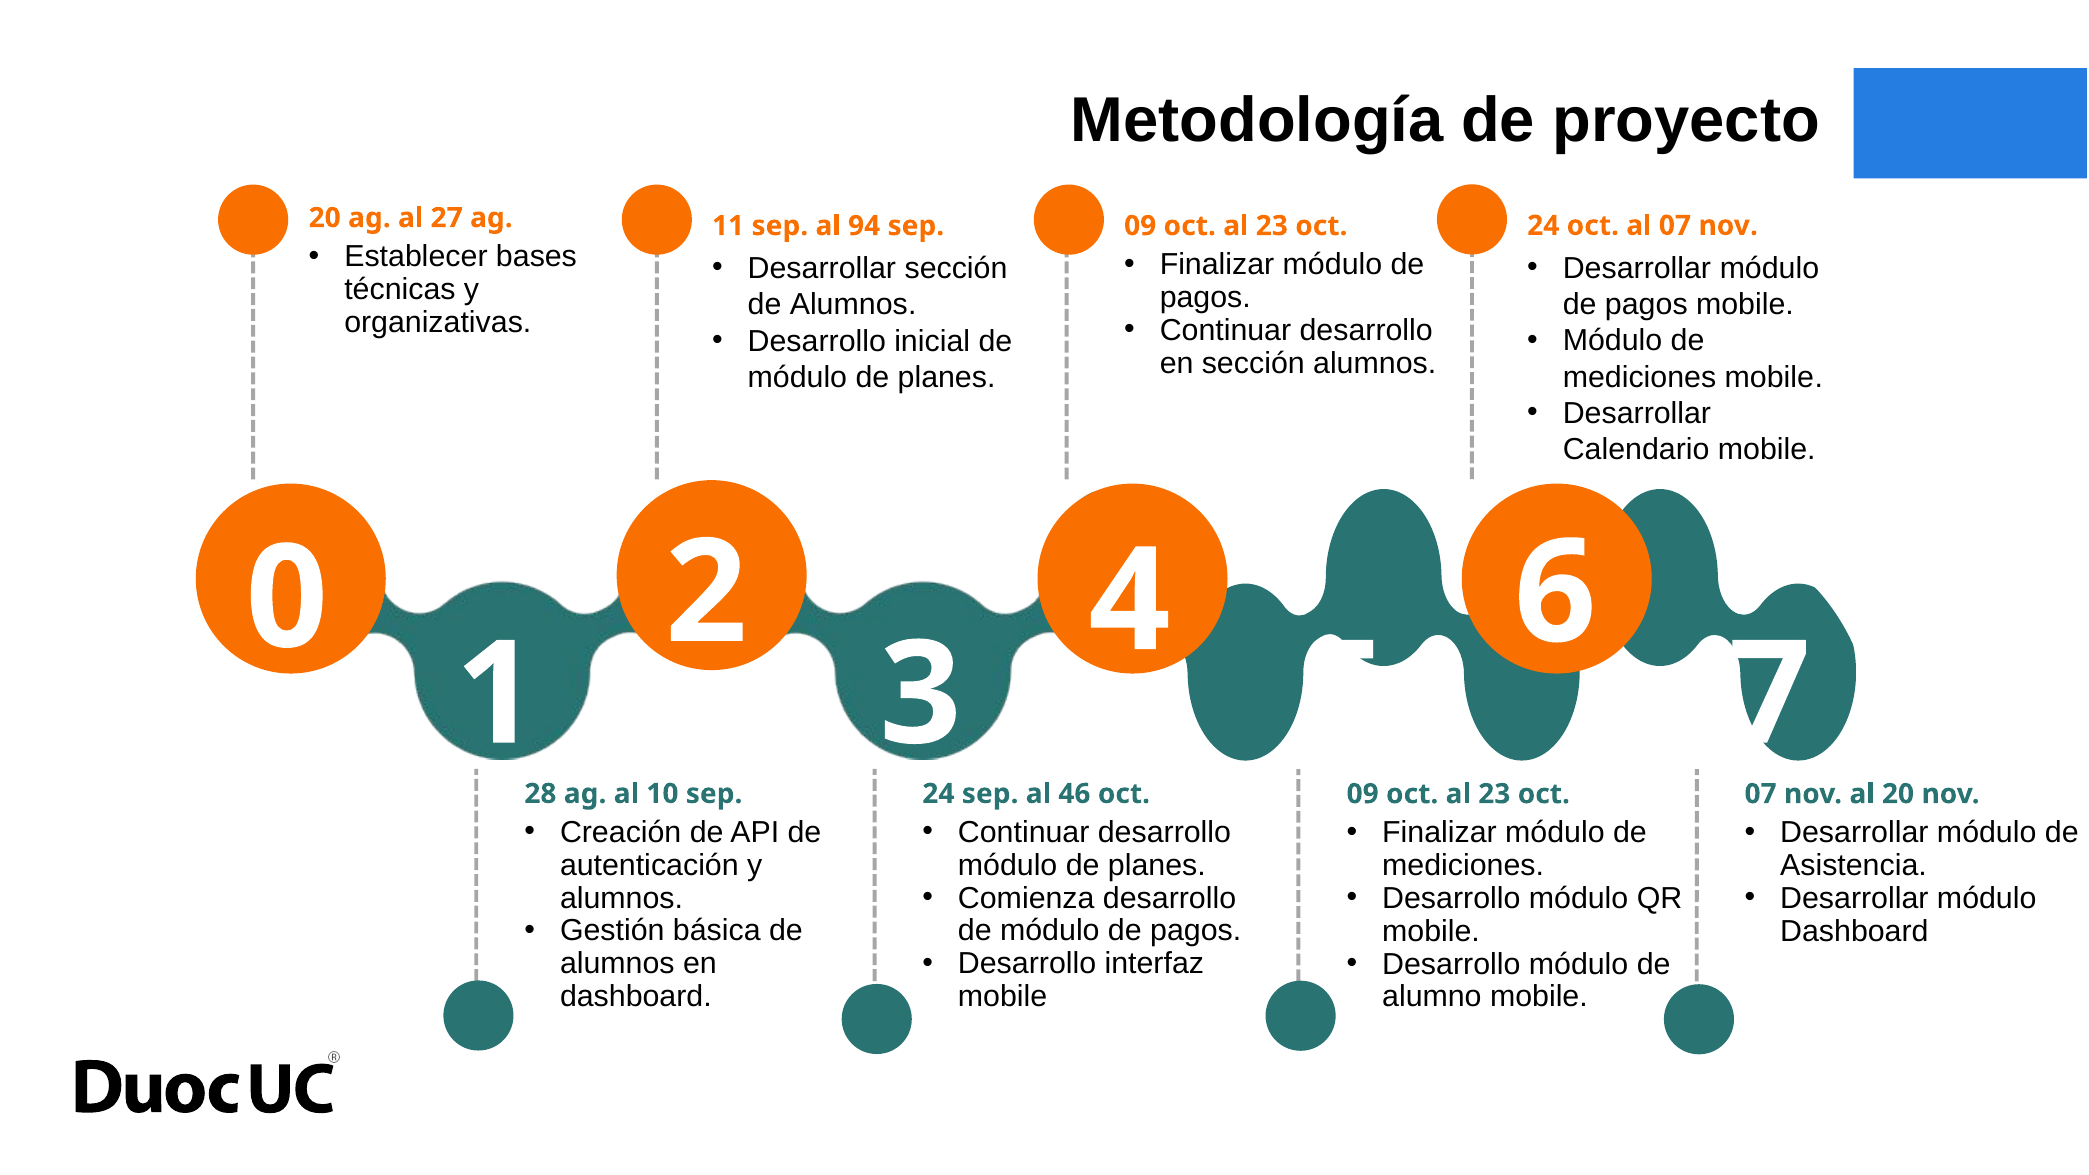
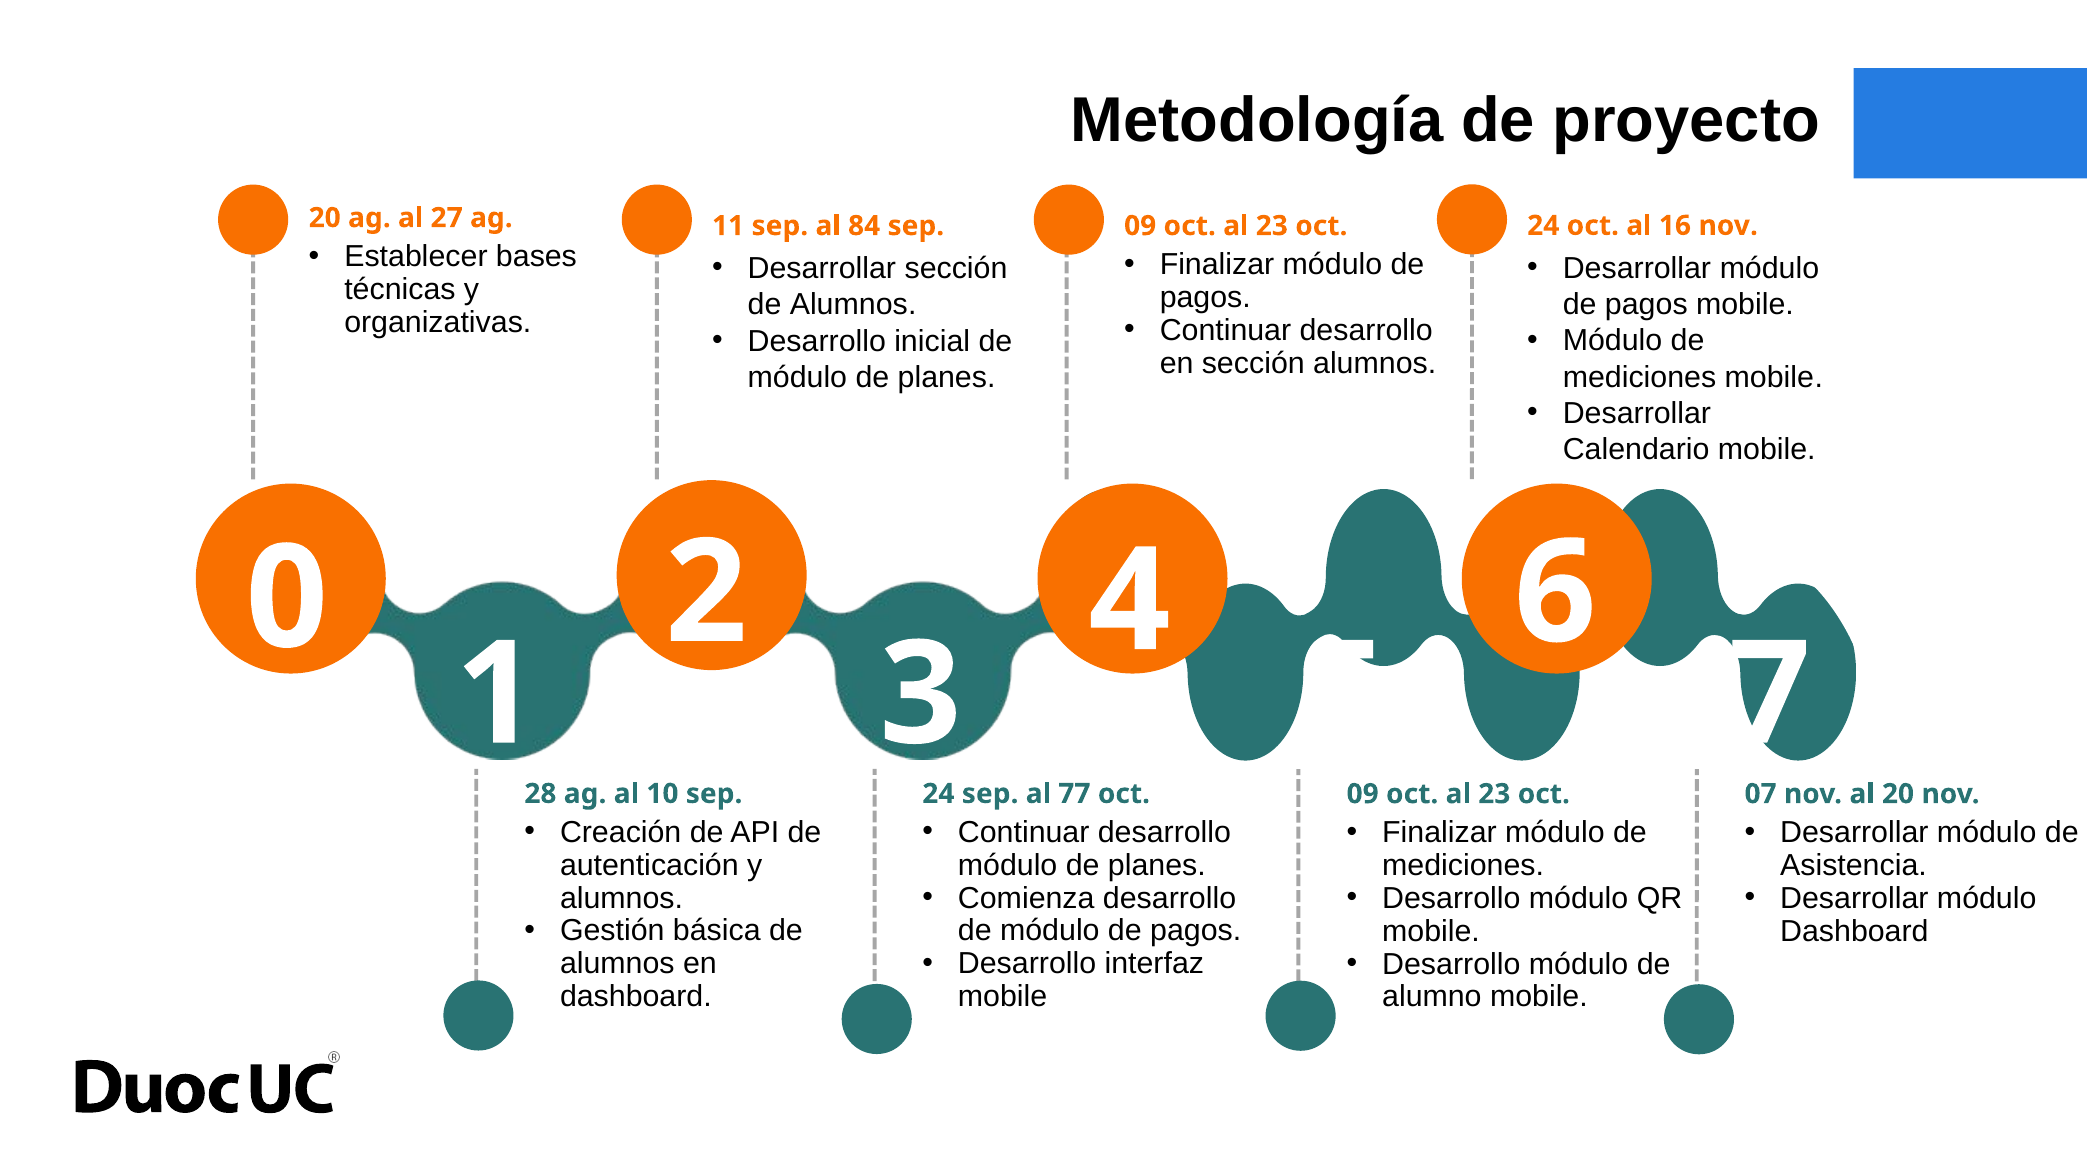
al 07: 07 -> 16
94: 94 -> 84
46: 46 -> 77
